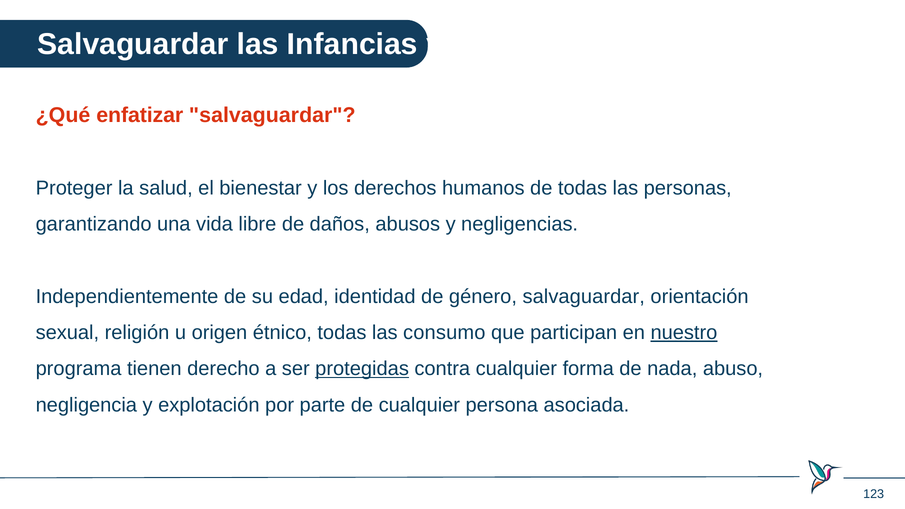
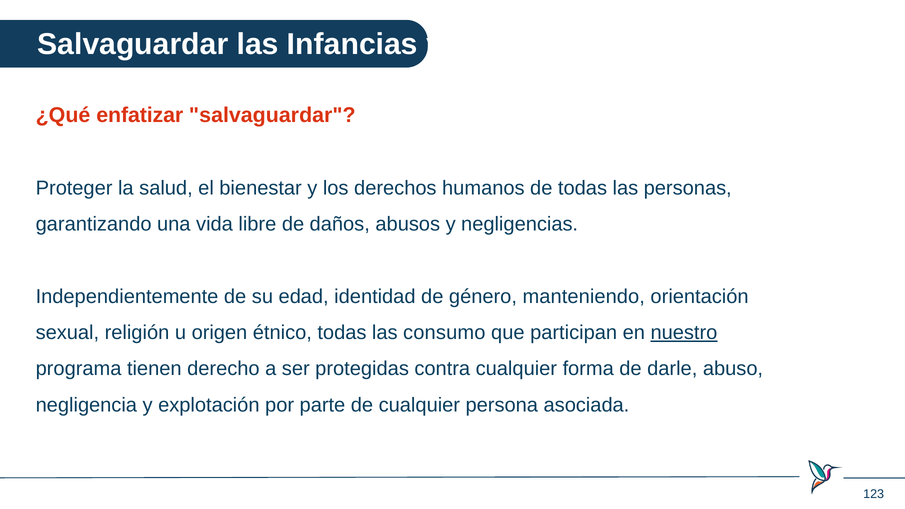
género salvaguardar: salvaguardar -> manteniendo
protegidas underline: present -> none
nada: nada -> darle
